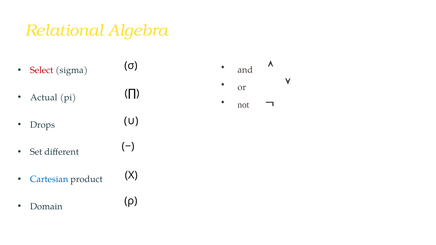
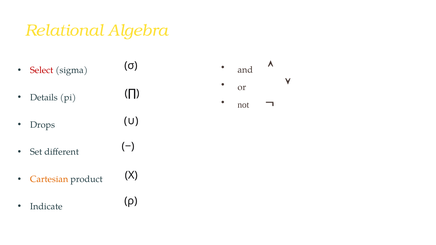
Actual: Actual -> Details
Cartesian colour: blue -> orange
Domain: Domain -> Indicate
